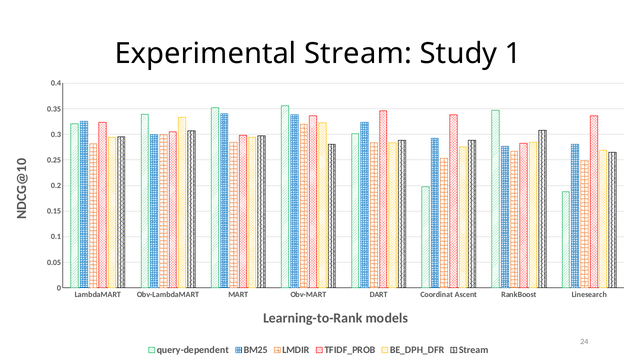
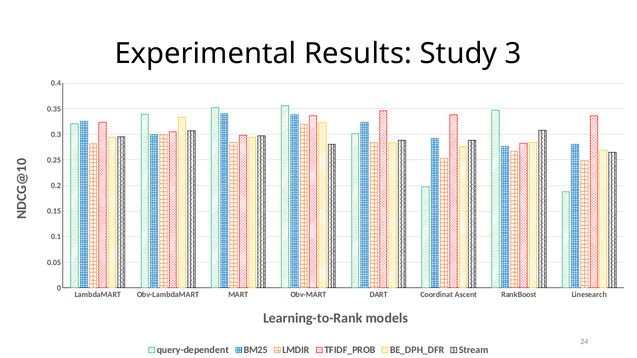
Experimental Stream: Stream -> Results
Study 1: 1 -> 3
